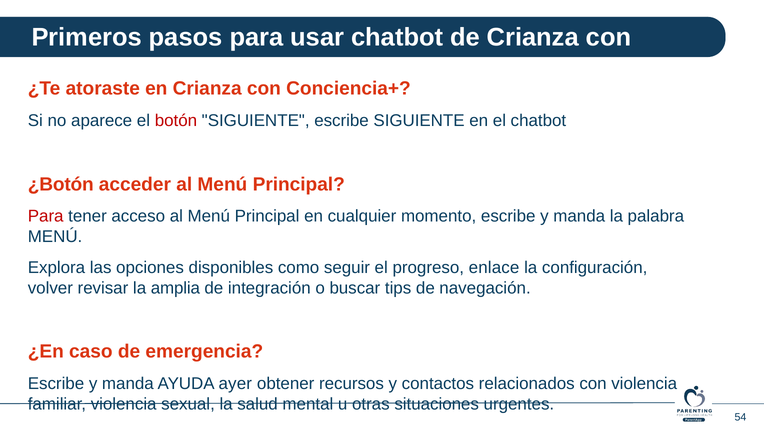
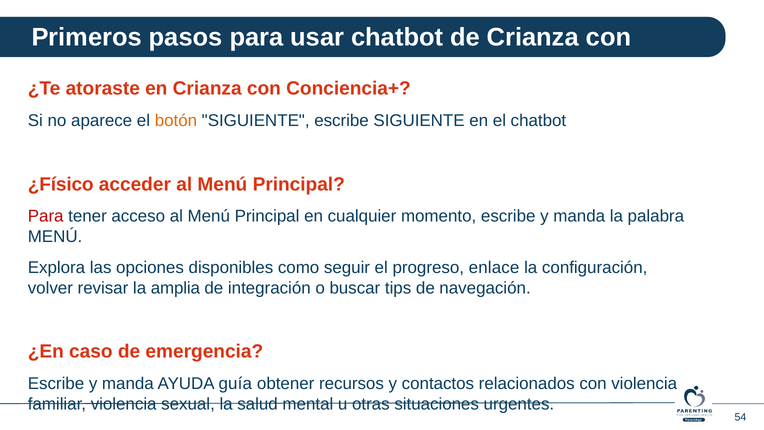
botón colour: red -> orange
¿Botón: ¿Botón -> ¿Físico
ayer: ayer -> guía
